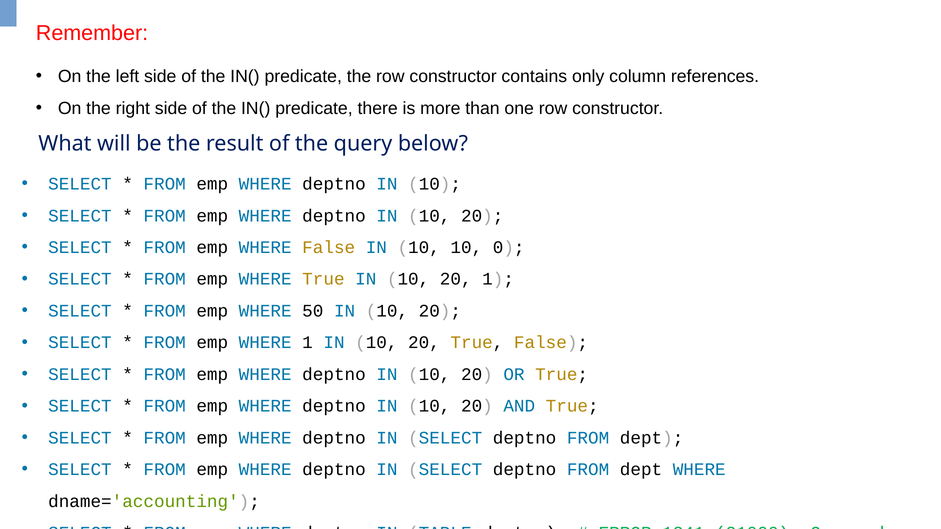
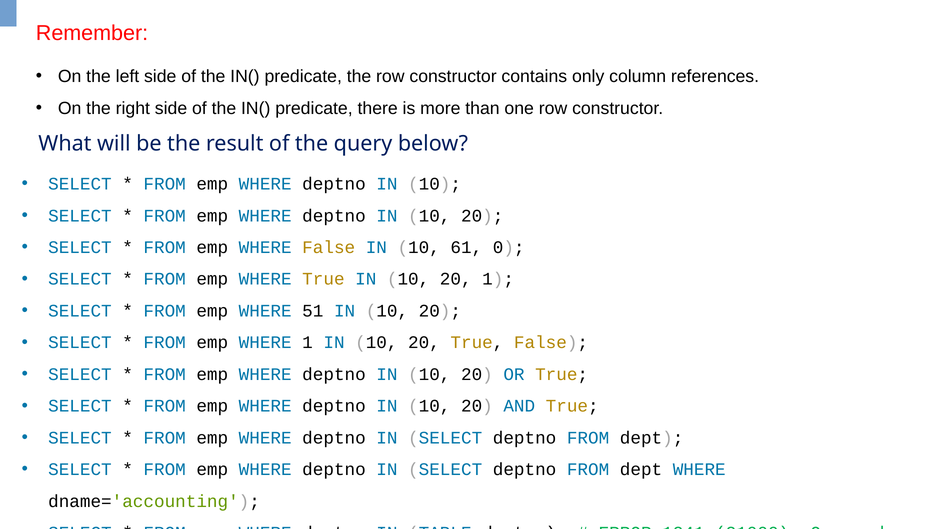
10 10: 10 -> 61
50: 50 -> 51
